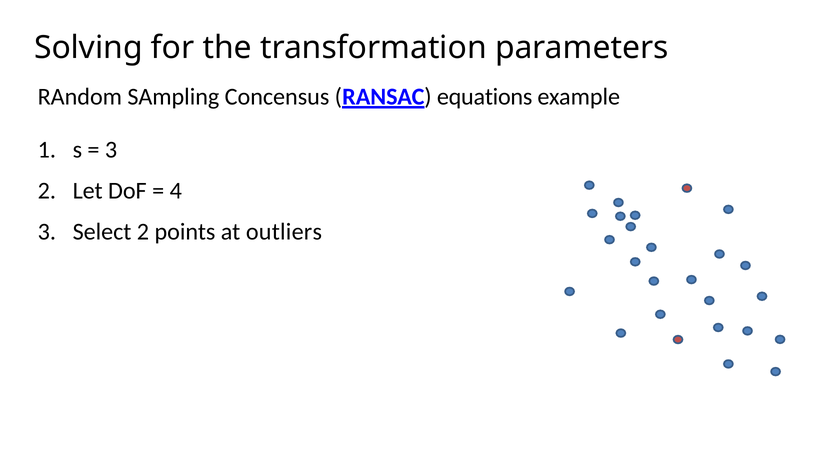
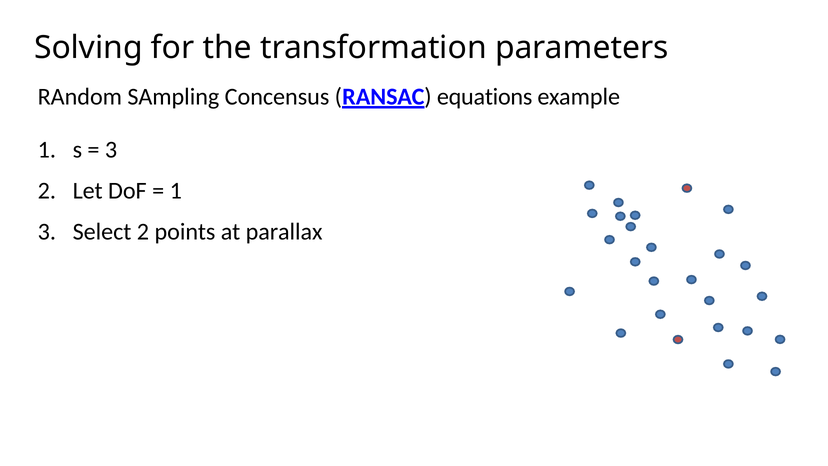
4 at (176, 191): 4 -> 1
outliers: outliers -> parallax
